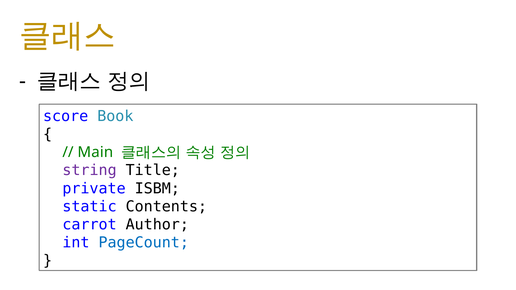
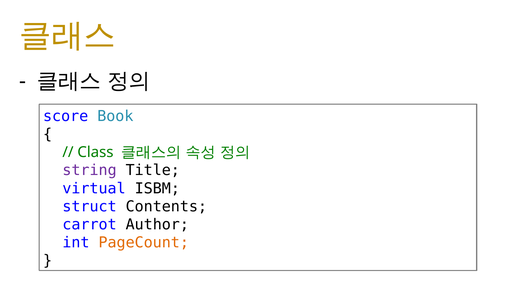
Main: Main -> Class
private: private -> virtual
static: static -> struct
PageCount colour: blue -> orange
